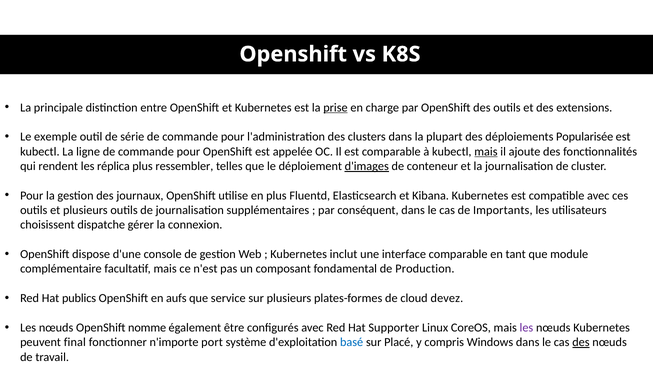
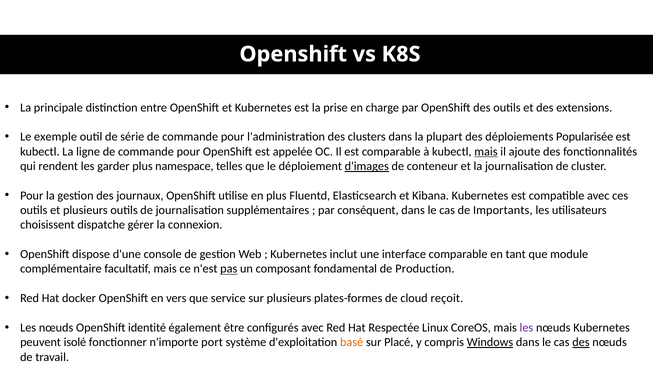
prise underline: present -> none
réplica: réplica -> garder
ressembler: ressembler -> namespace
pas underline: none -> present
publics: publics -> docker
aufs: aufs -> vers
devez: devez -> reçoit
nomme: nomme -> identité
Supporter: Supporter -> Respectée
final: final -> isolé
basé colour: blue -> orange
Windows underline: none -> present
